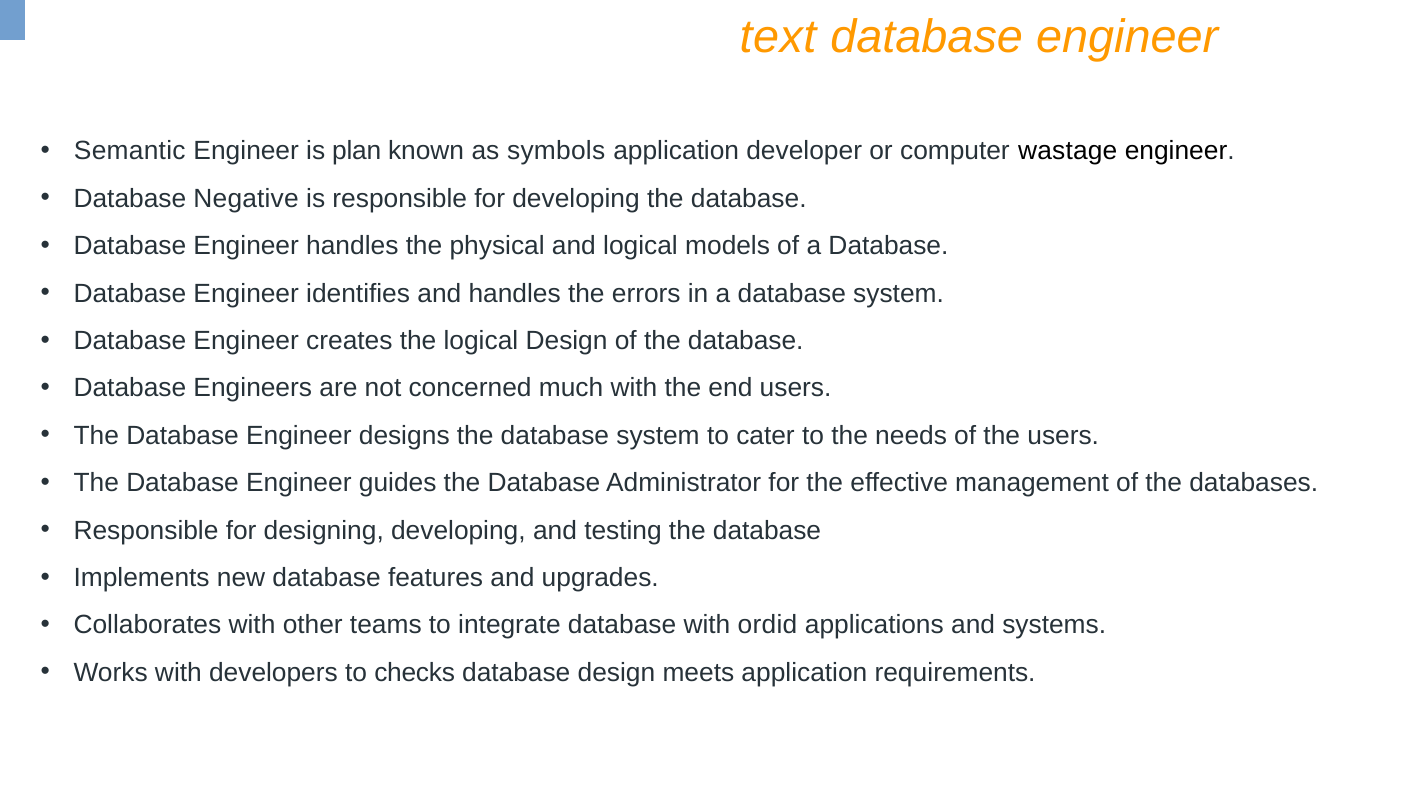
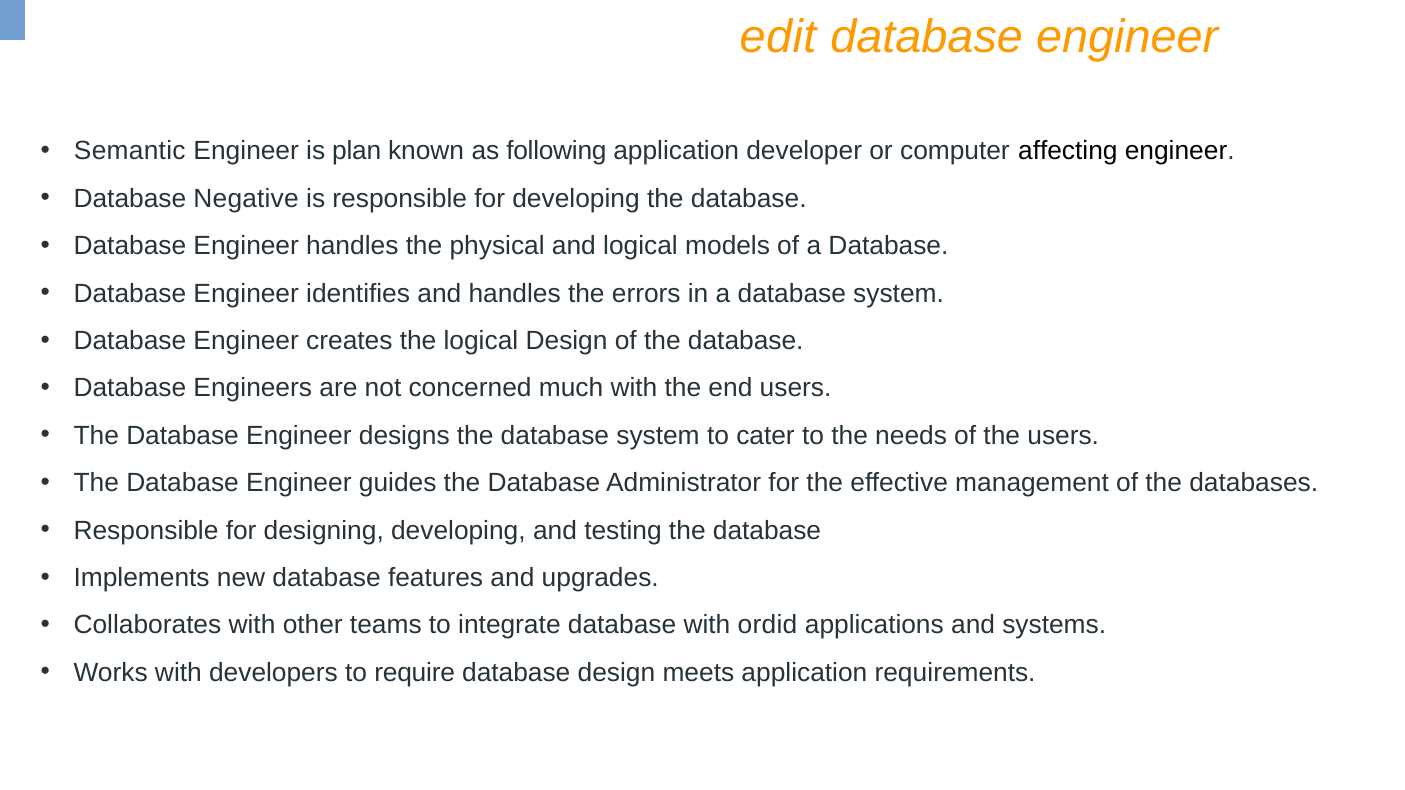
text: text -> edit
symbols: symbols -> following
wastage: wastage -> affecting
checks: checks -> require
